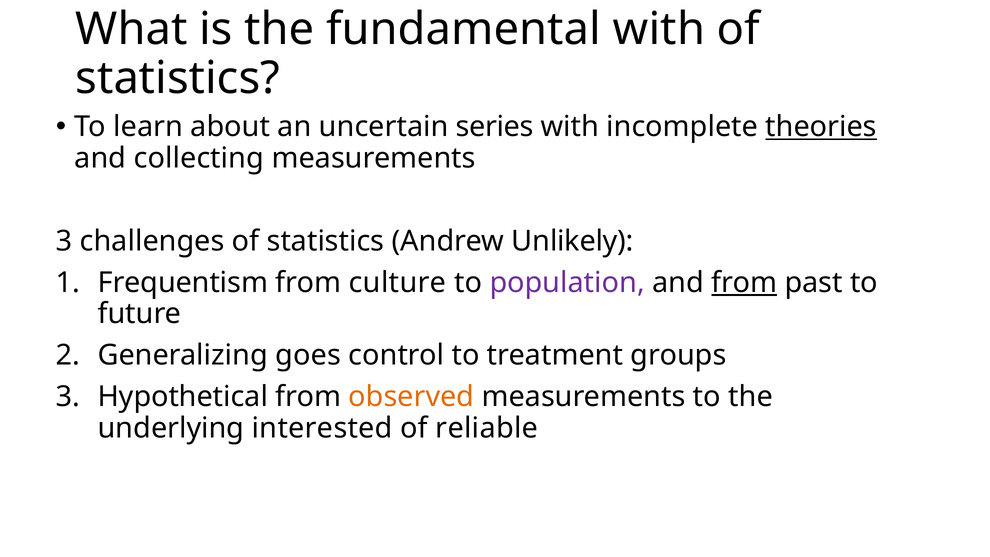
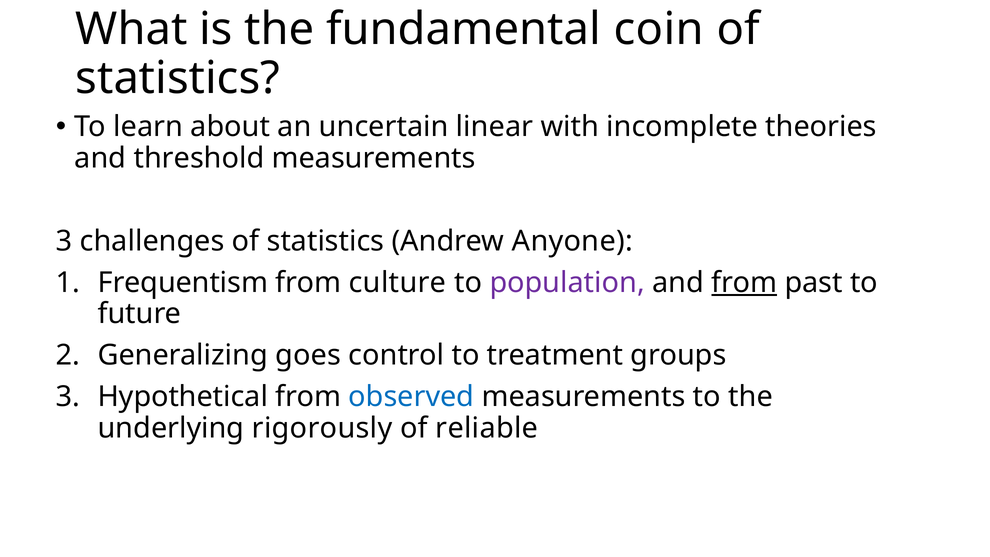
fundamental with: with -> coin
series: series -> linear
theories underline: present -> none
collecting: collecting -> threshold
Unlikely: Unlikely -> Anyone
observed colour: orange -> blue
interested: interested -> rigorously
